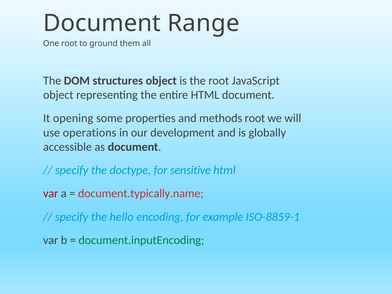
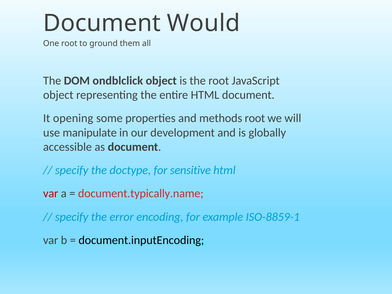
Range: Range -> Would
structures: structures -> ondblclick
operations: operations -> manipulate
hello: hello -> error
document.inputEncoding colour: green -> black
